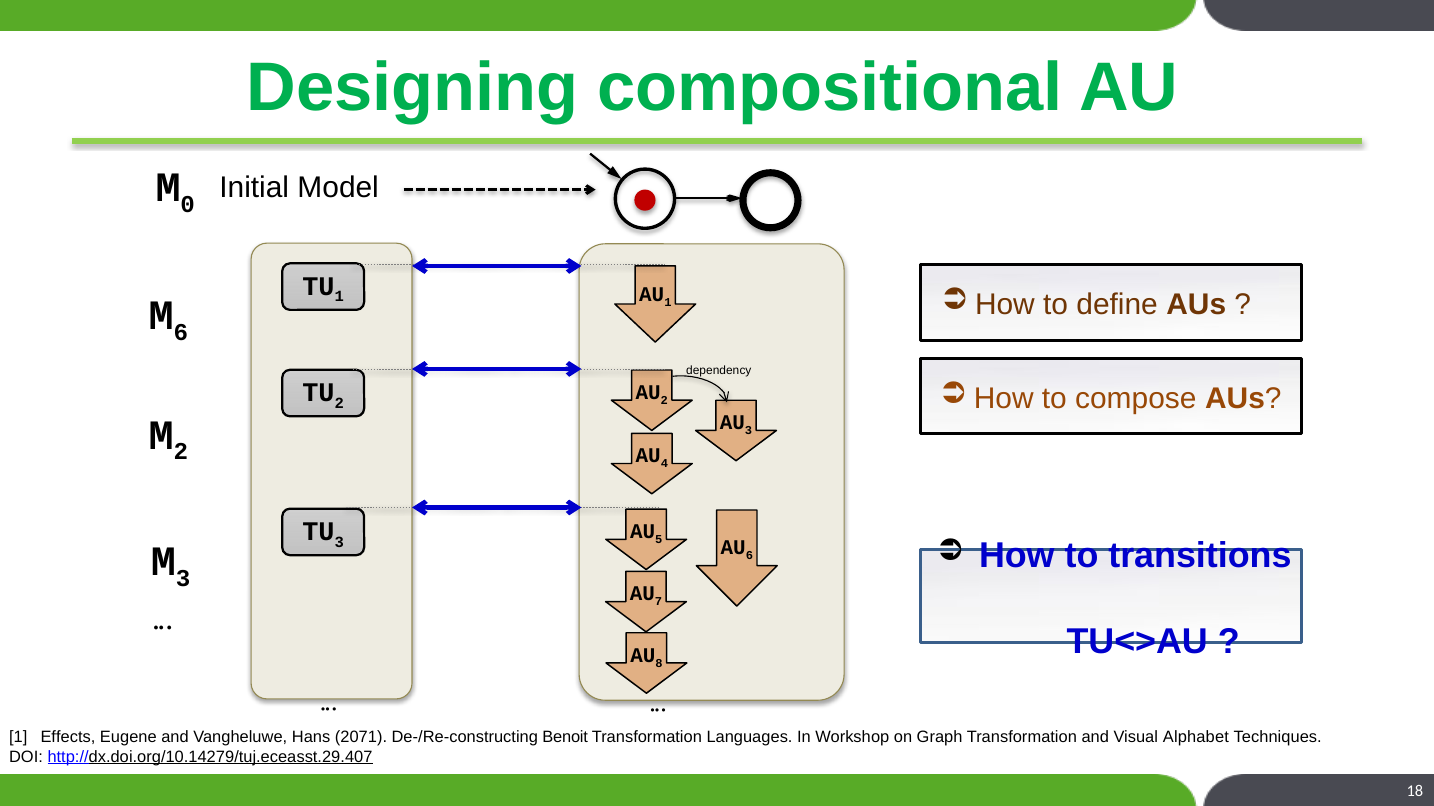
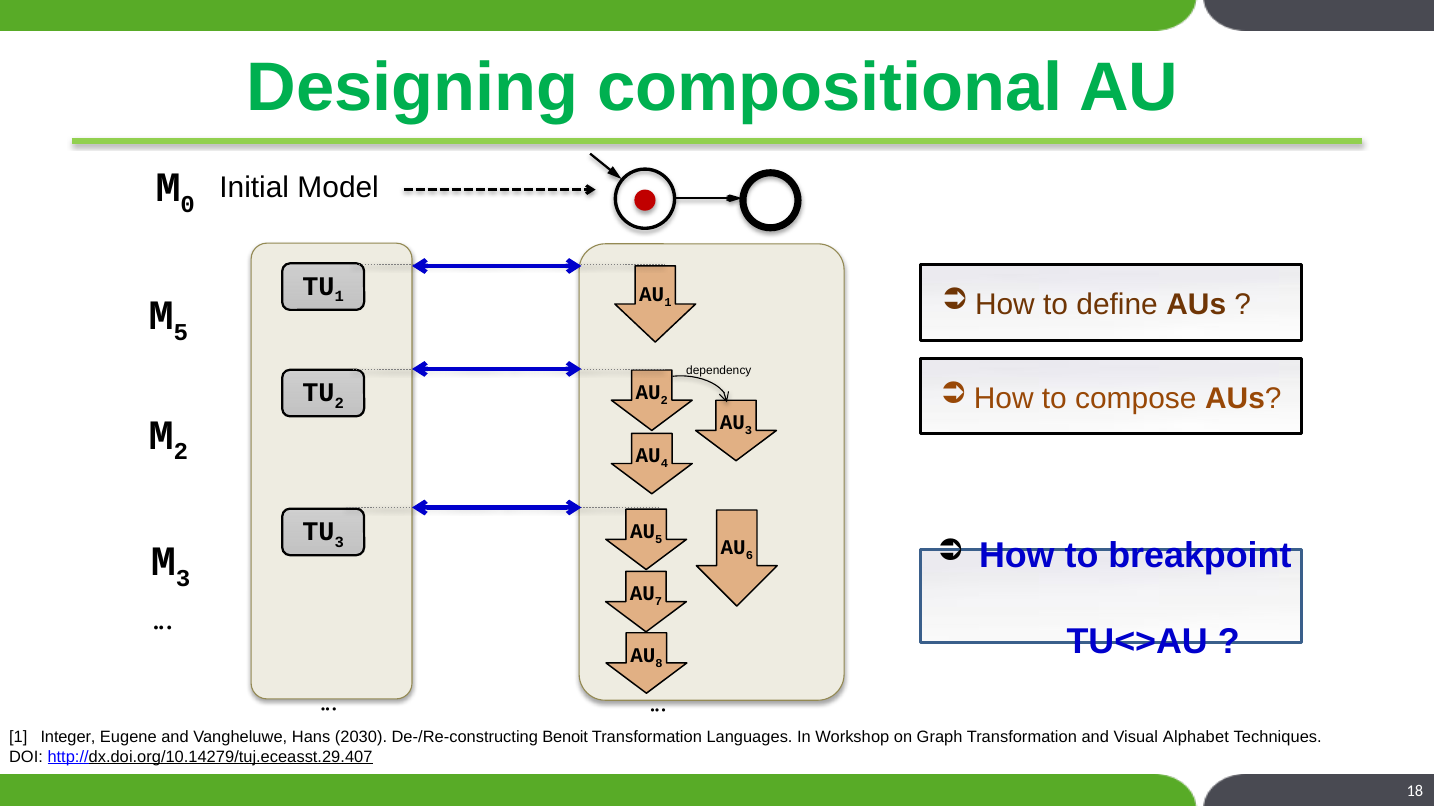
6 at (181, 333): 6 -> 5
transitions: transitions -> breakpoint
Effects: Effects -> Integer
2071: 2071 -> 2030
